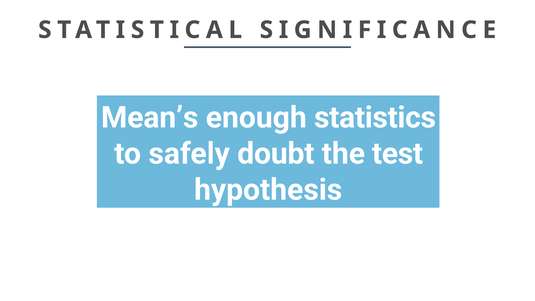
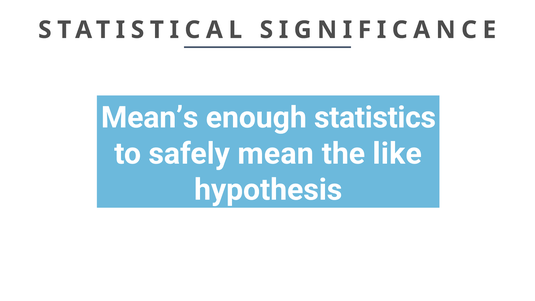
doubt: doubt -> mean
test: test -> like
